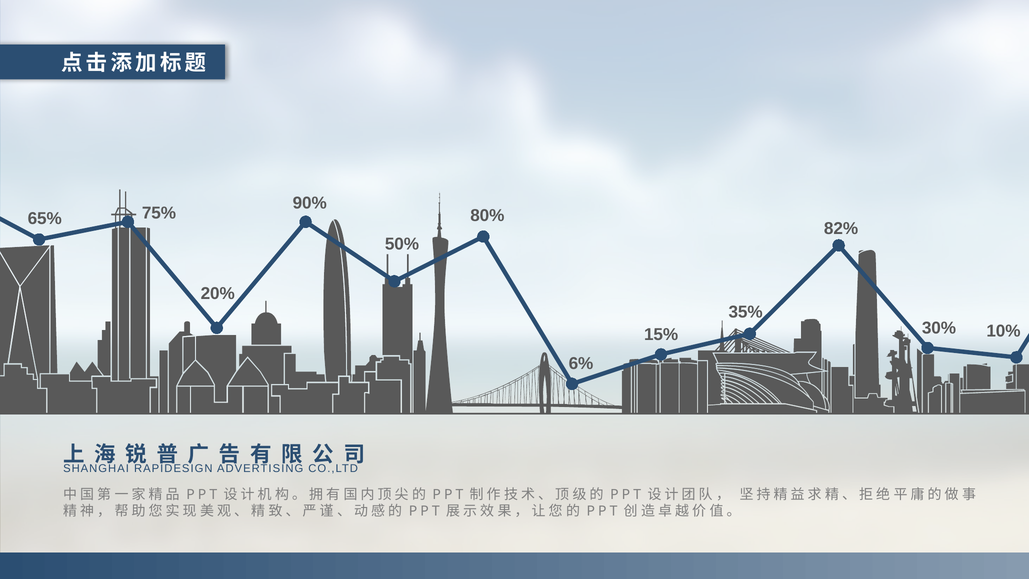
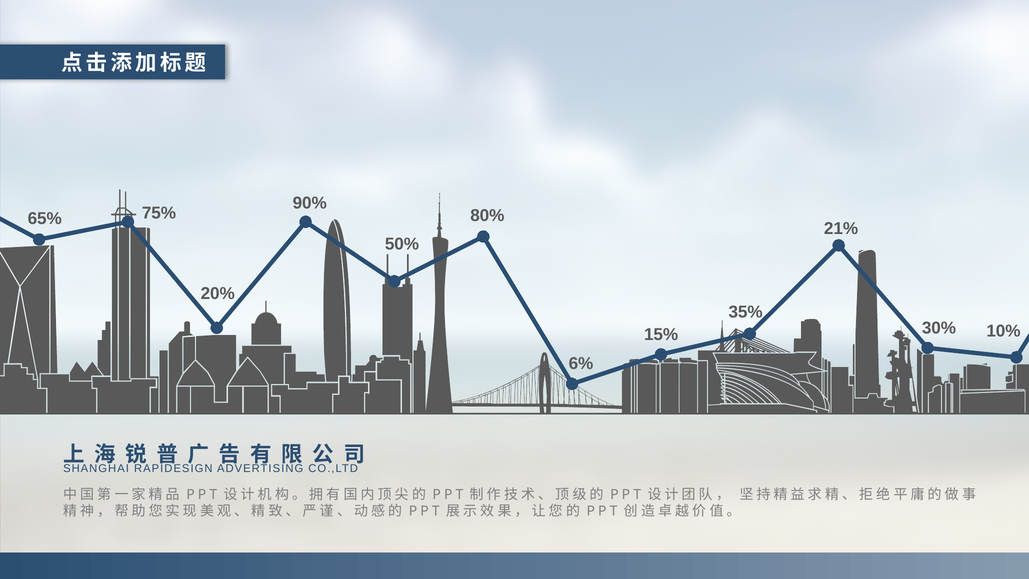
82%: 82% -> 21%
